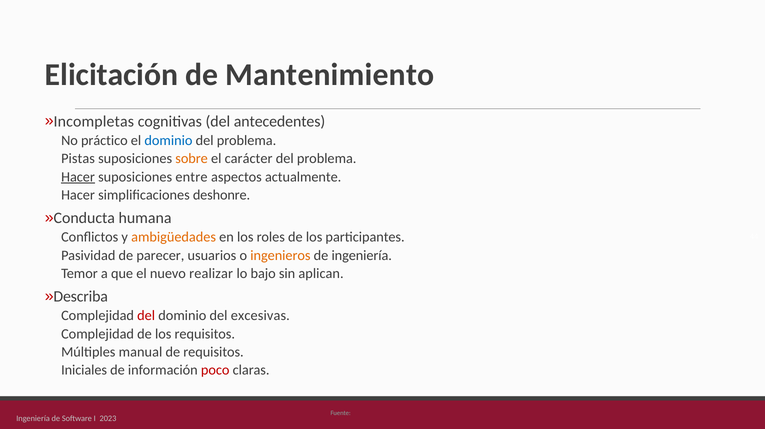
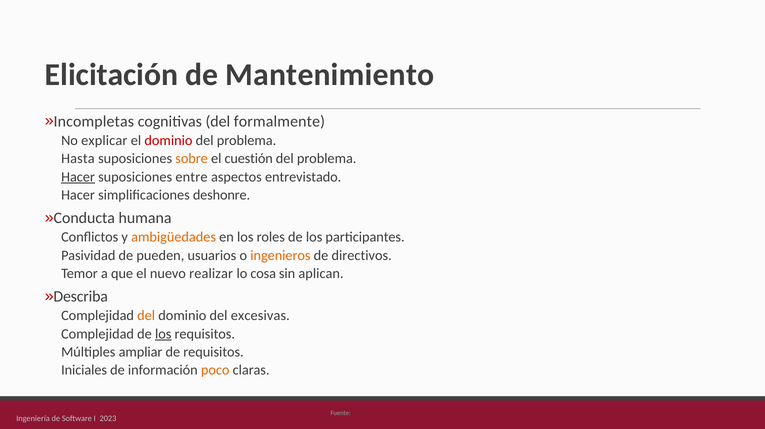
antecedentes: antecedentes -> formalmente
práctico: práctico -> explicar
dominio at (168, 140) colour: blue -> red
Pistas: Pistas -> Hasta
carácter: carácter -> cuestión
actualmente: actualmente -> entrevistado
parecer: parecer -> pueden
de ingeniería: ingeniería -> directivos
bajo: bajo -> cosa
del at (146, 315) colour: red -> orange
los at (163, 334) underline: none -> present
manual: manual -> ampliar
poco colour: red -> orange
